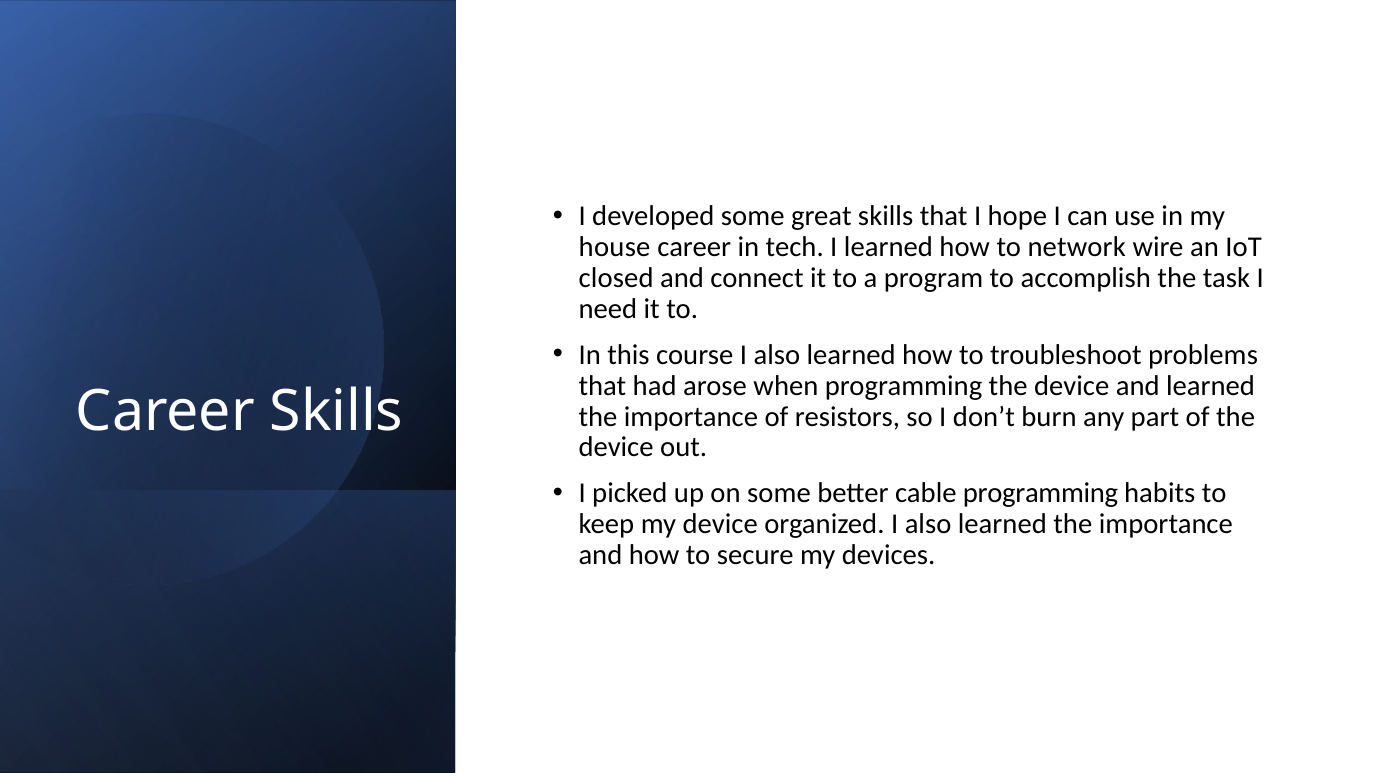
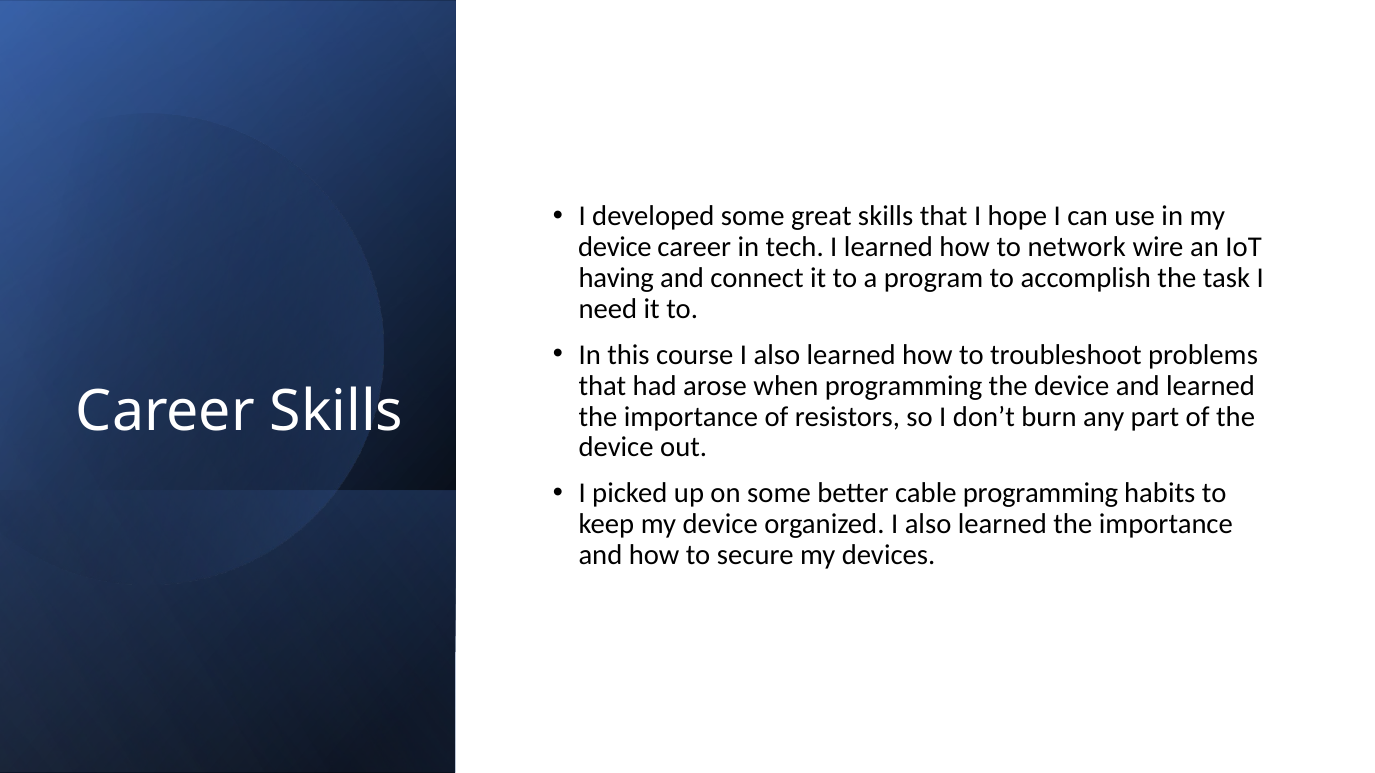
house at (615, 248): house -> device
closed: closed -> having
